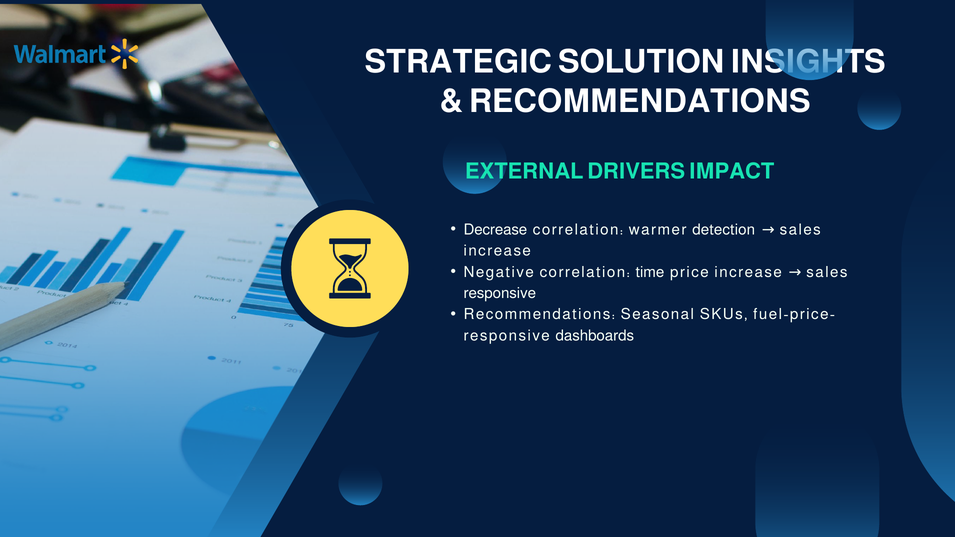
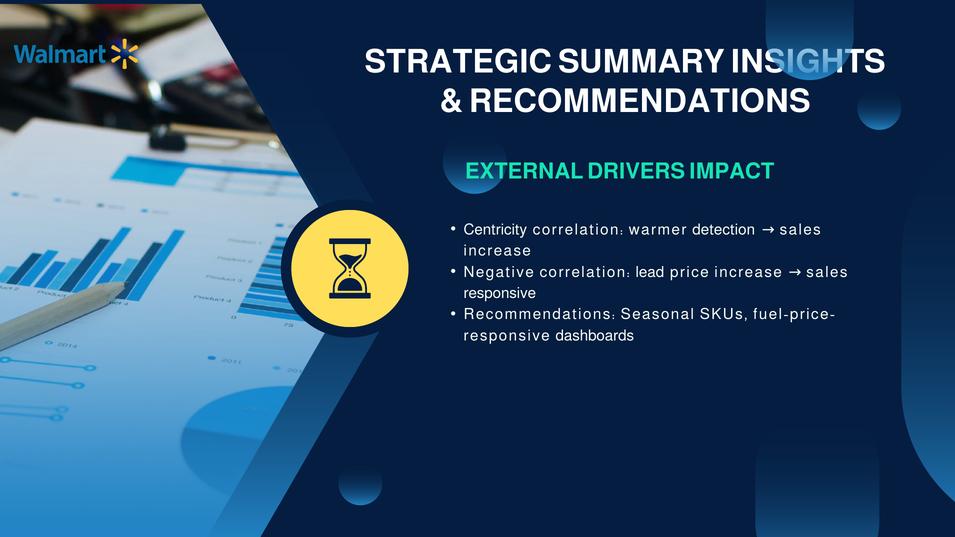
SOLUTION: SOLUTION -> SUMMARY
Decrease: Decrease -> Centricity
time: time -> lead
